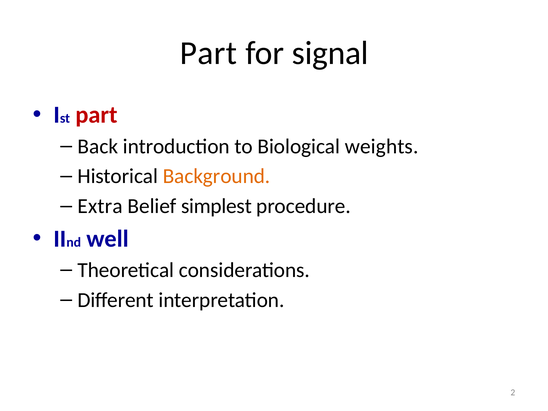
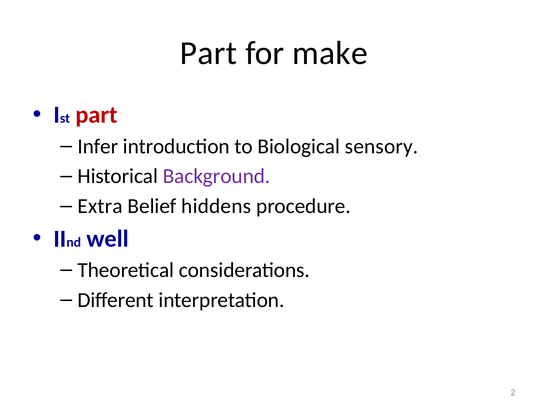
signal: signal -> make
Back: Back -> Infer
weights: weights -> sensory
Background colour: orange -> purple
simplest: simplest -> hiddens
